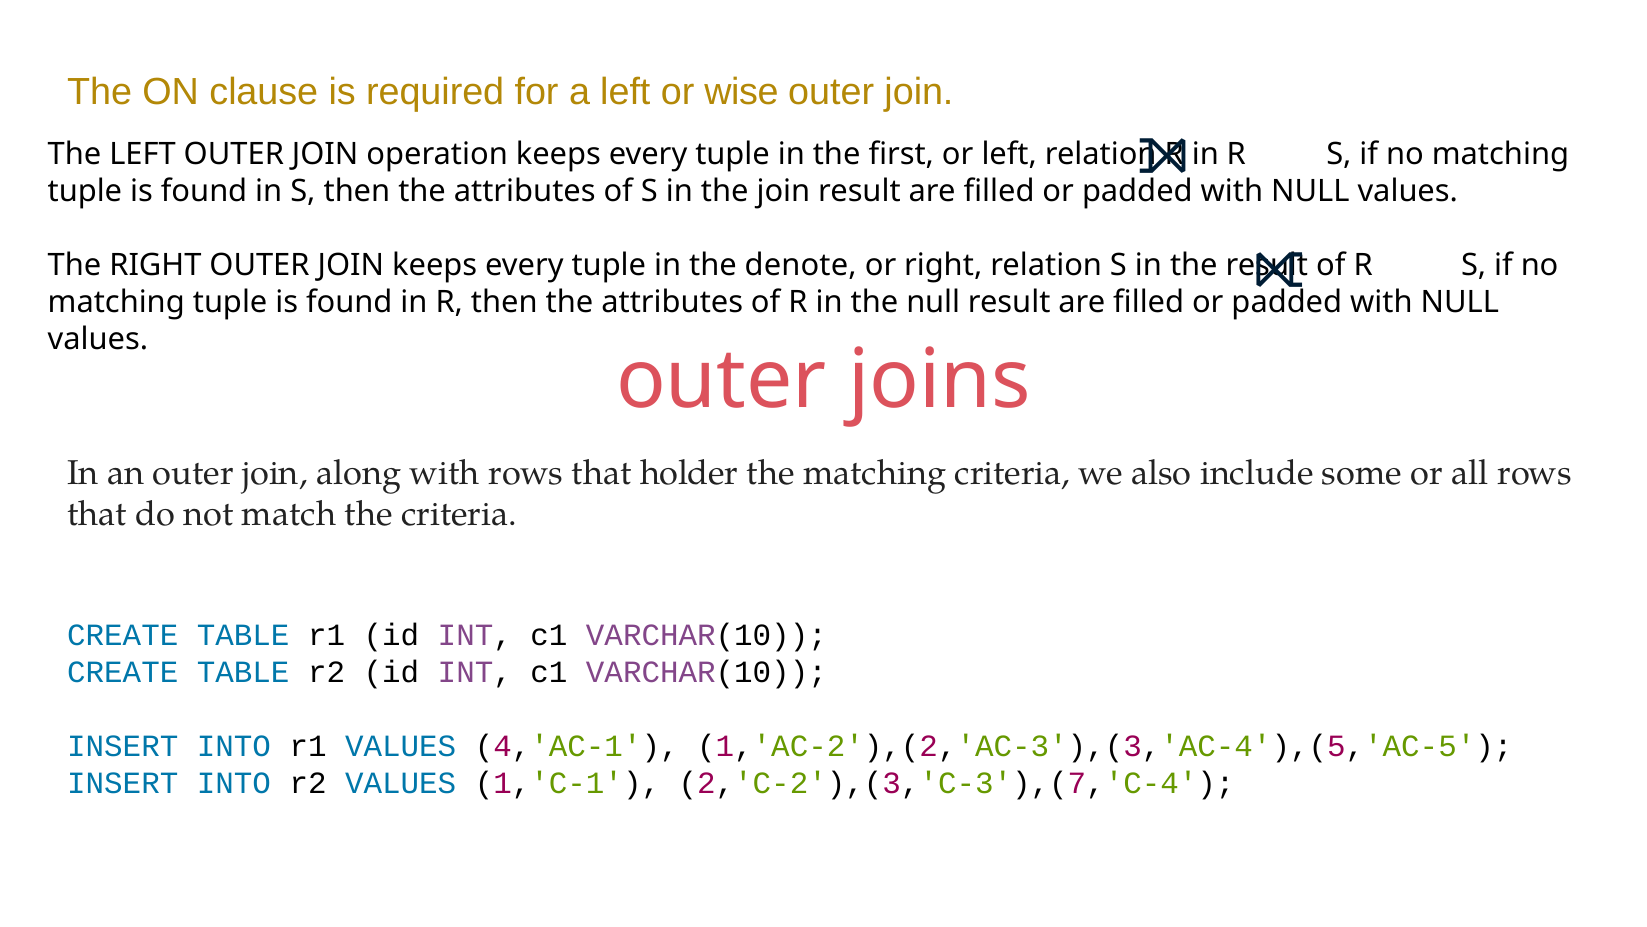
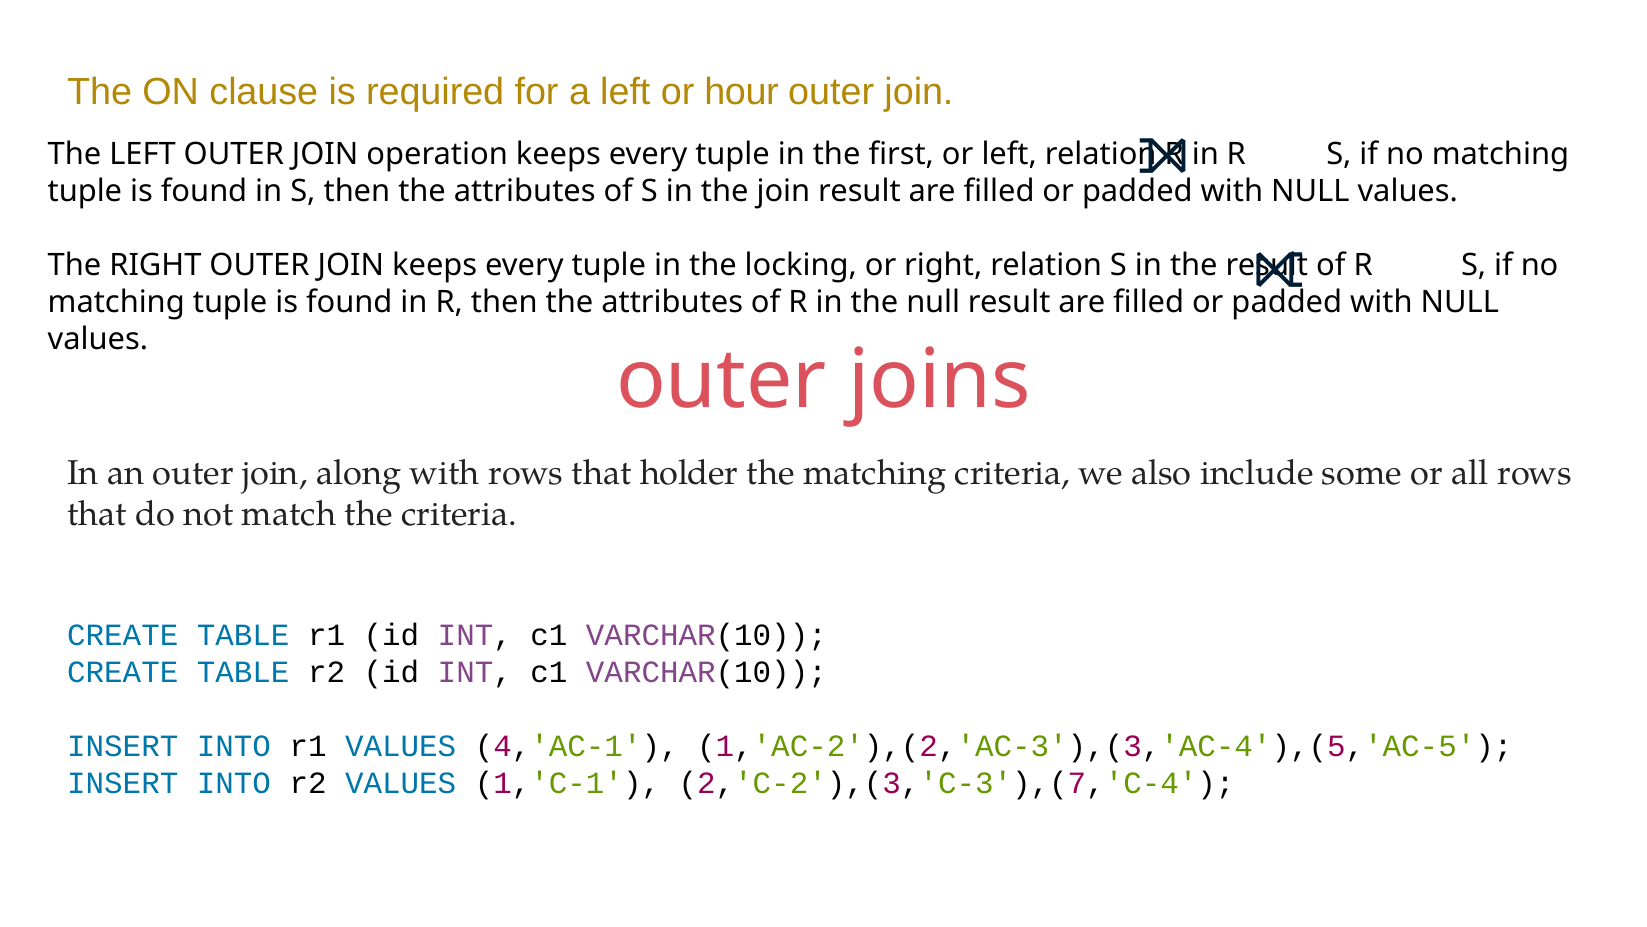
wise: wise -> hour
denote: denote -> locking
